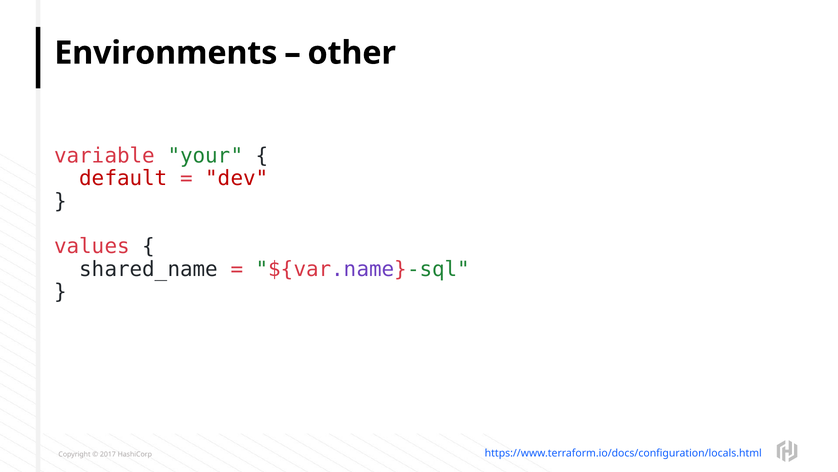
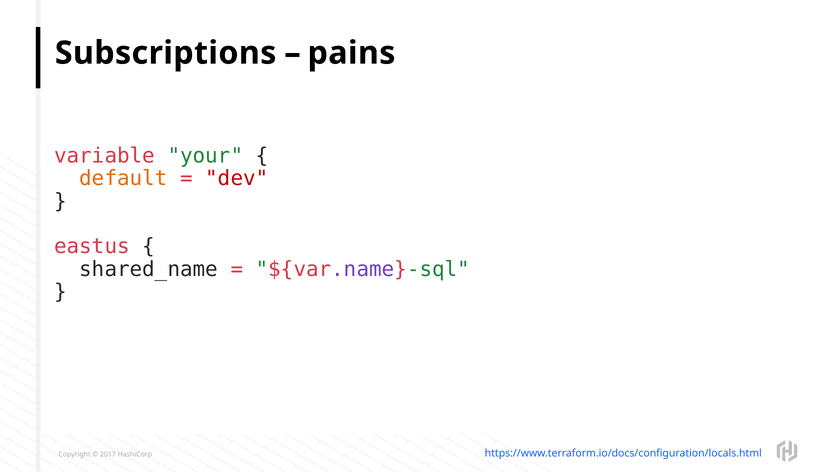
Environments: Environments -> Subscriptions
other: other -> pains
default colour: red -> orange
values: values -> eastus
